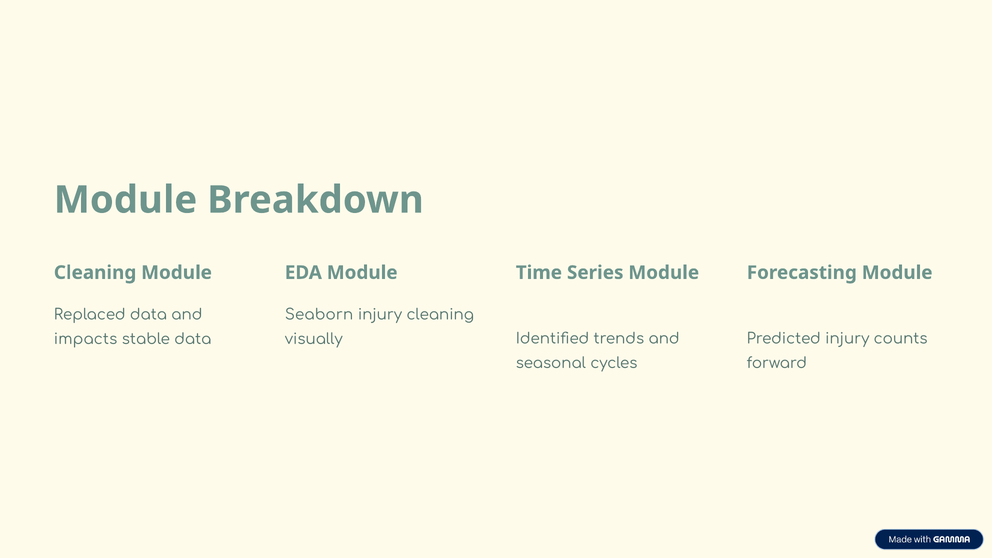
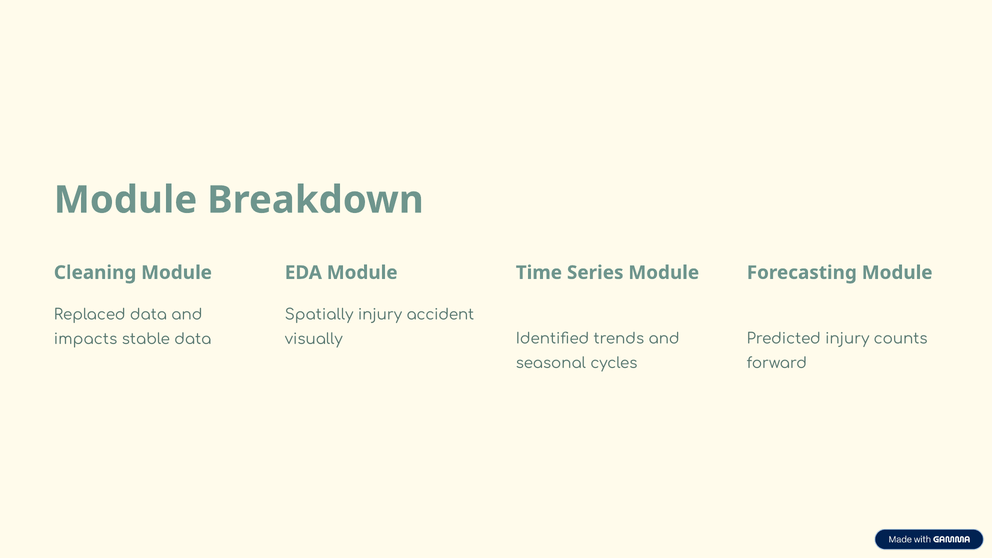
Seaborn: Seaborn -> Spatially
injury cleaning: cleaning -> accident
